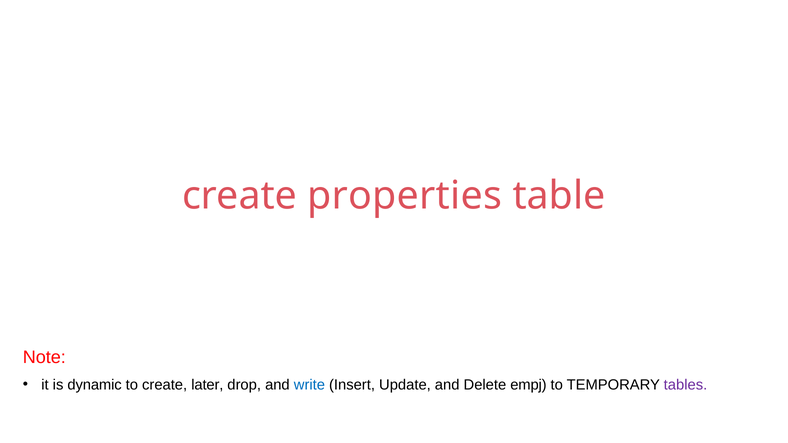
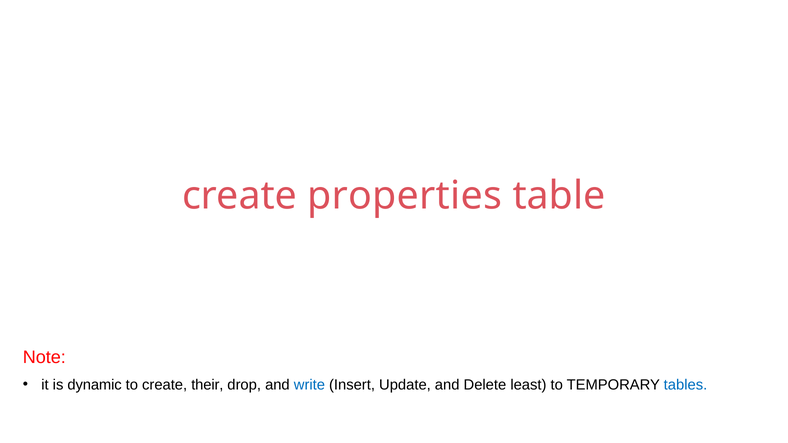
later: later -> their
empj: empj -> least
tables colour: purple -> blue
